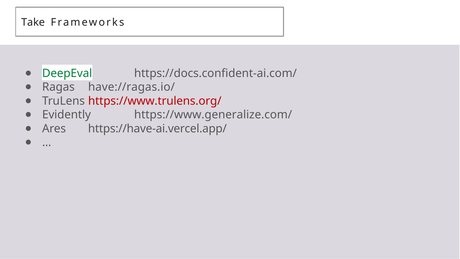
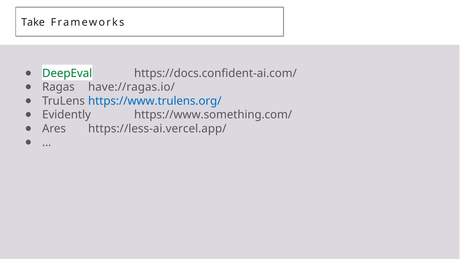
https://www.trulens.org/ colour: red -> blue
https://www.generalize.com/: https://www.generalize.com/ -> https://www.something.com/
https://have-ai.vercel.app/: https://have-ai.vercel.app/ -> https://less-ai.vercel.app/
